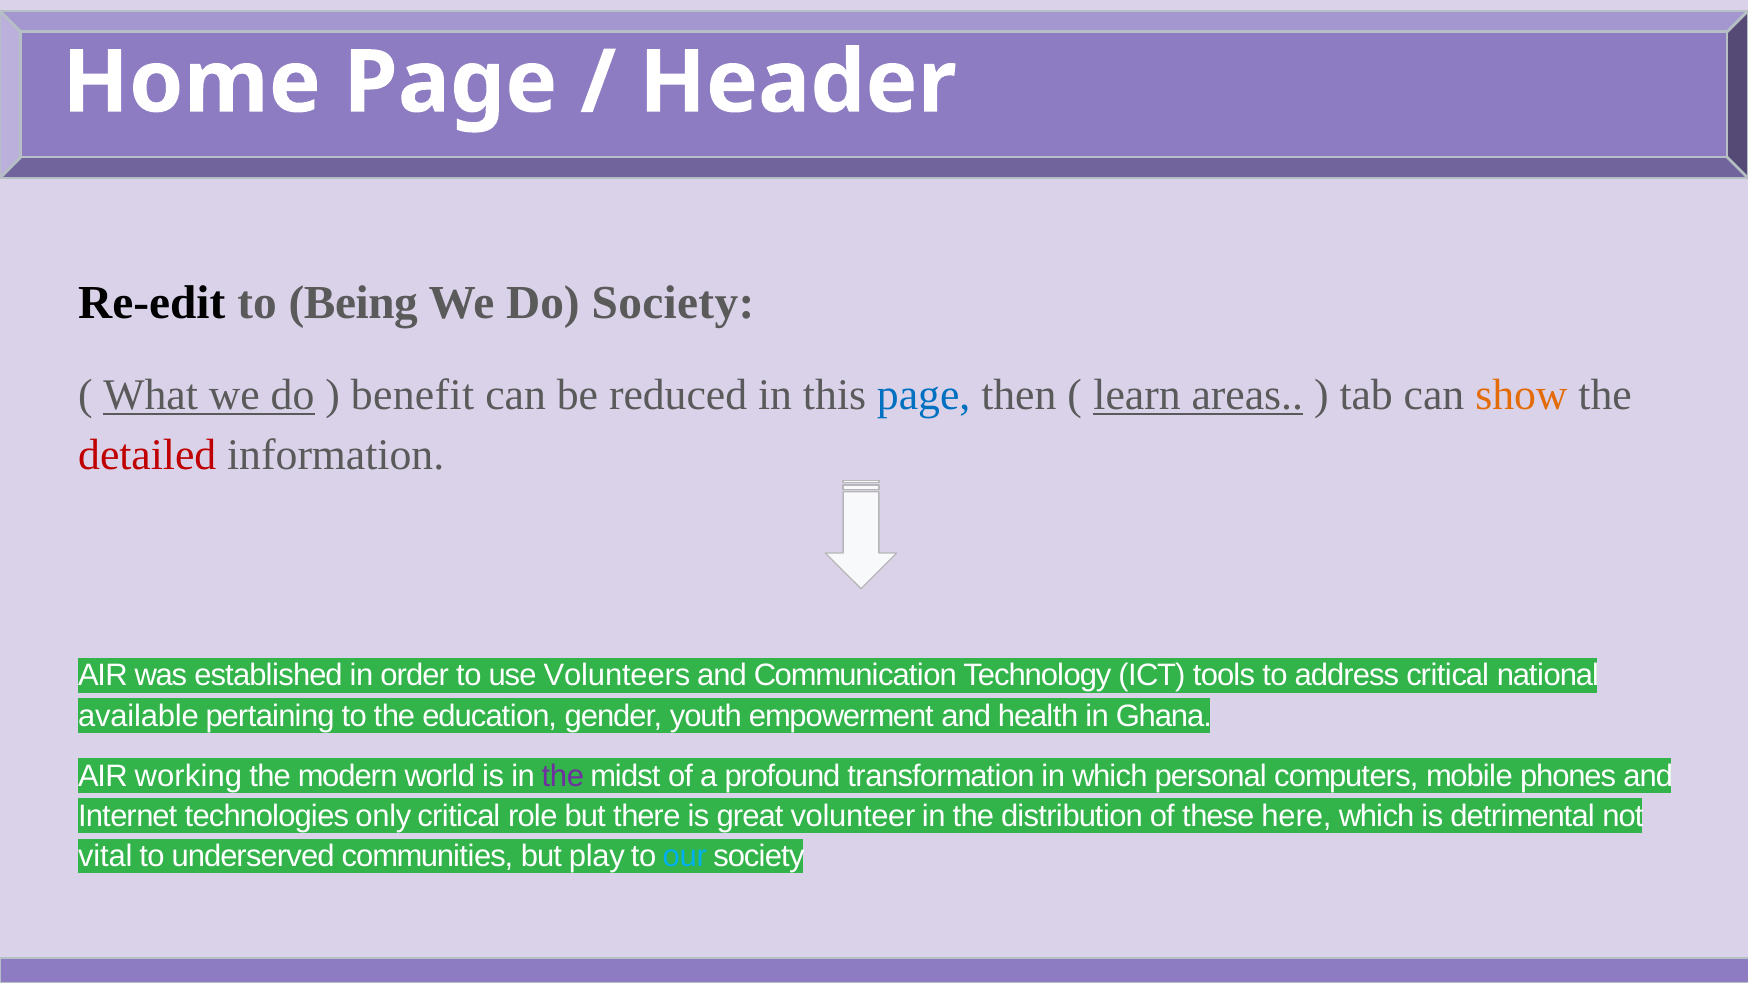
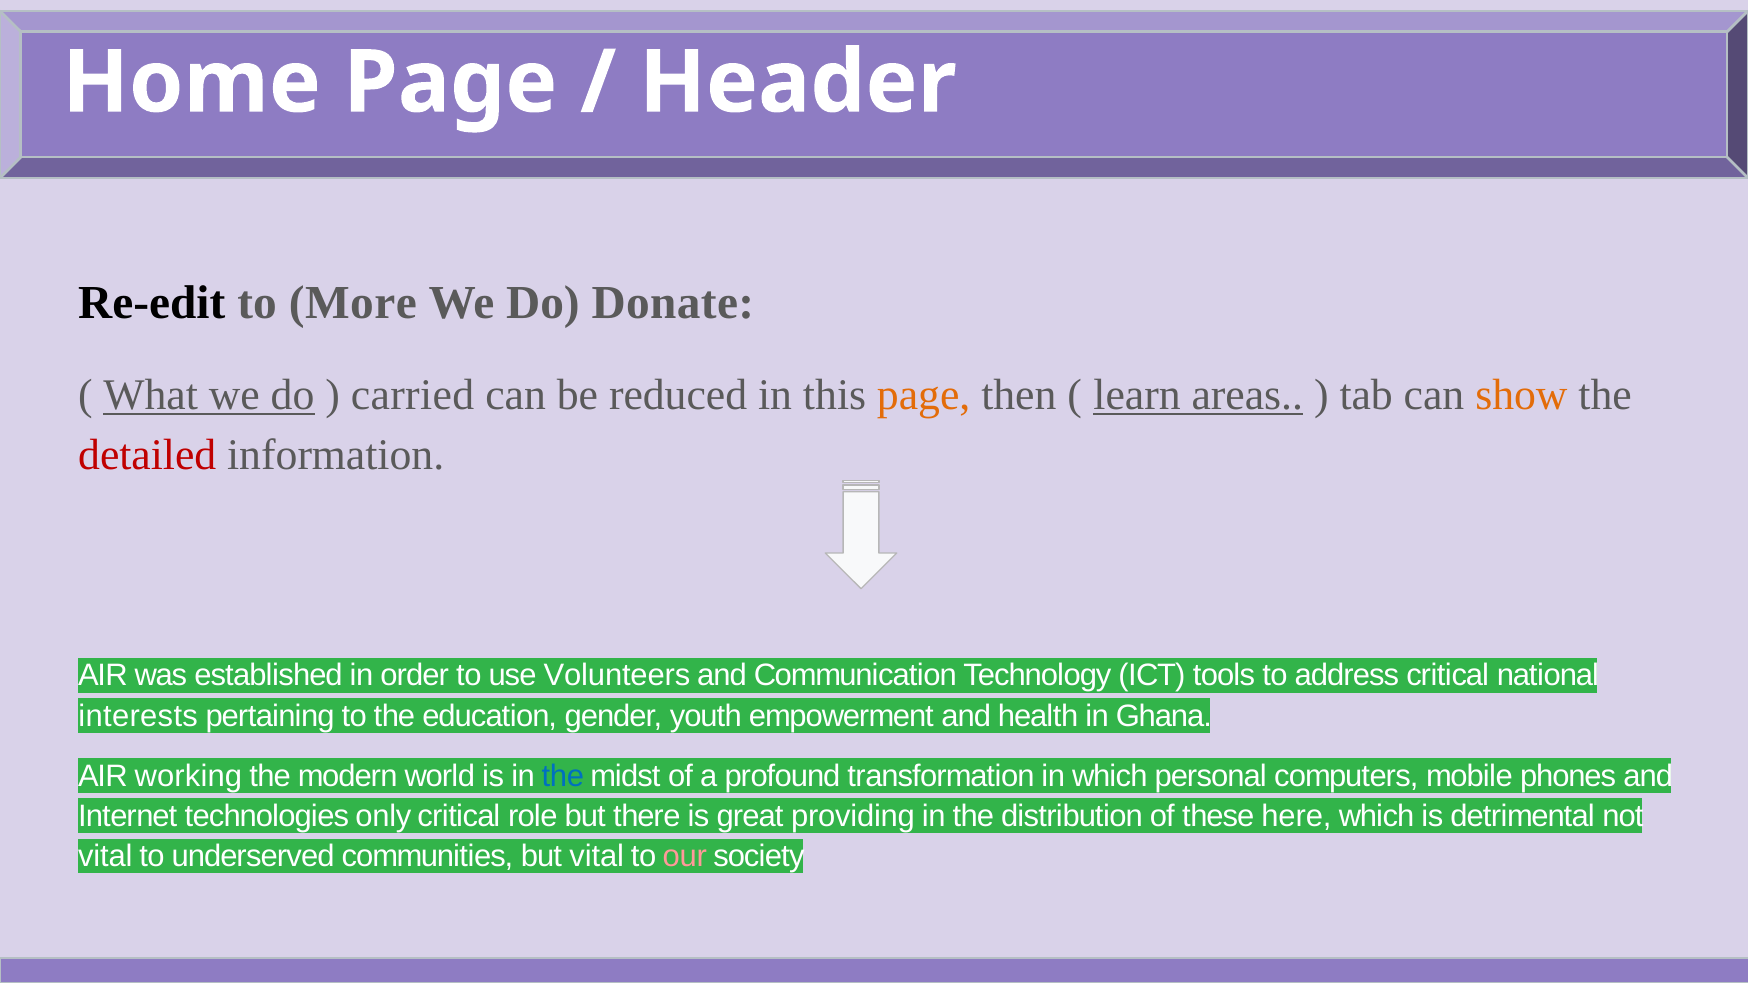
Being: Being -> More
Do Society: Society -> Donate
benefit: benefit -> carried
page at (924, 395) colour: blue -> orange
available: available -> interests
the at (563, 776) colour: purple -> blue
volunteer: volunteer -> providing
but play: play -> vital
our colour: light blue -> pink
